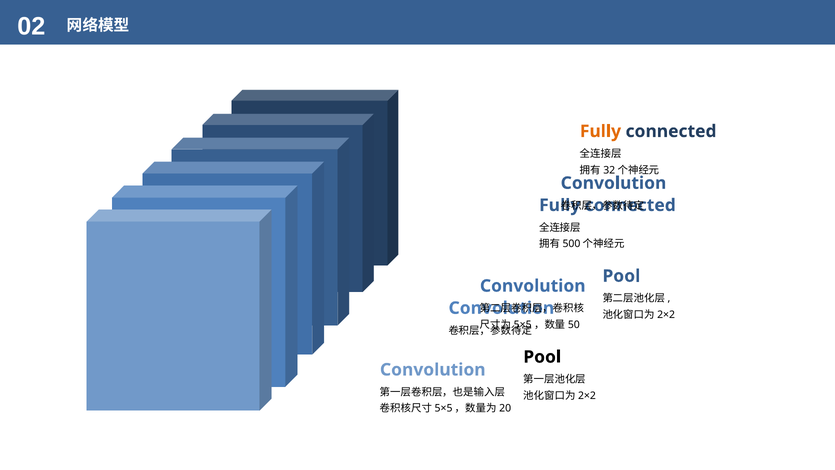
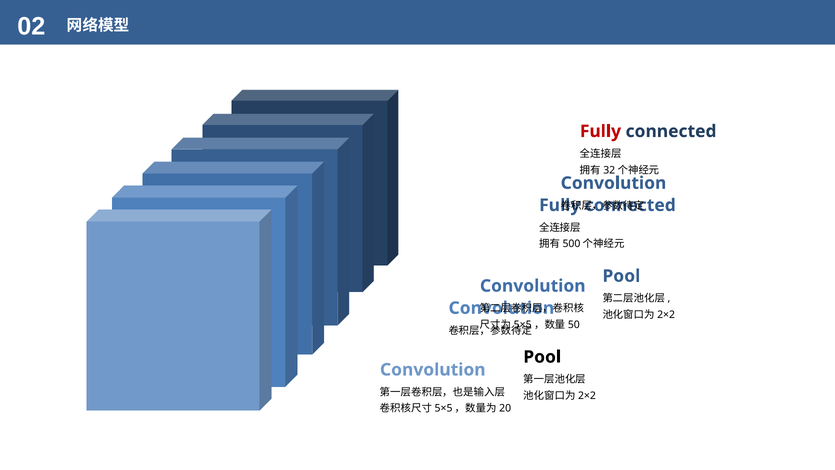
Fully at (600, 131) colour: orange -> red
